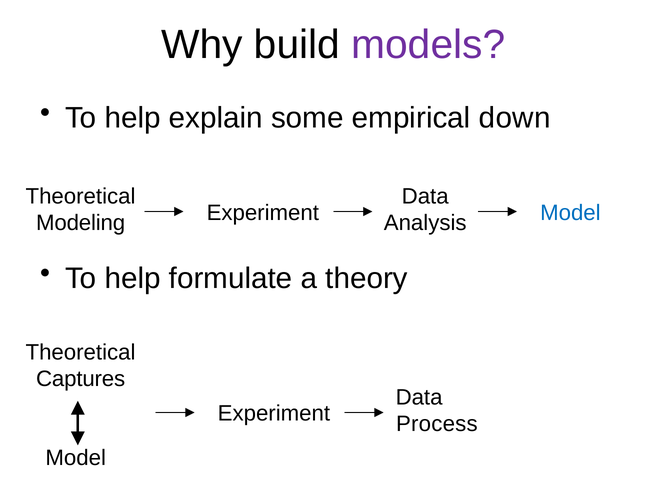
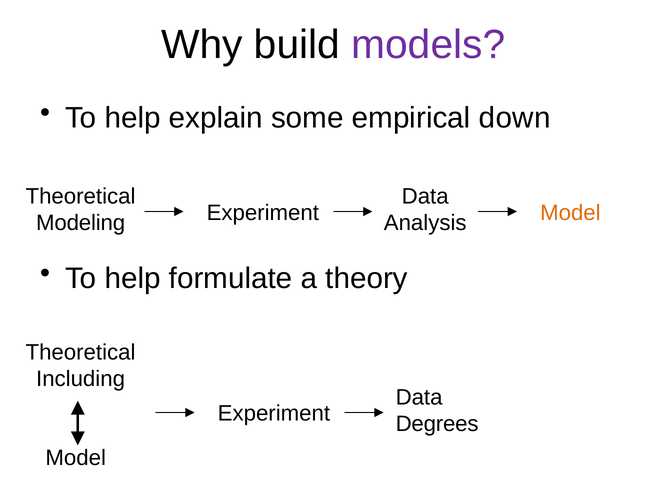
Model at (570, 212) colour: blue -> orange
Captures: Captures -> Including
Process: Process -> Degrees
